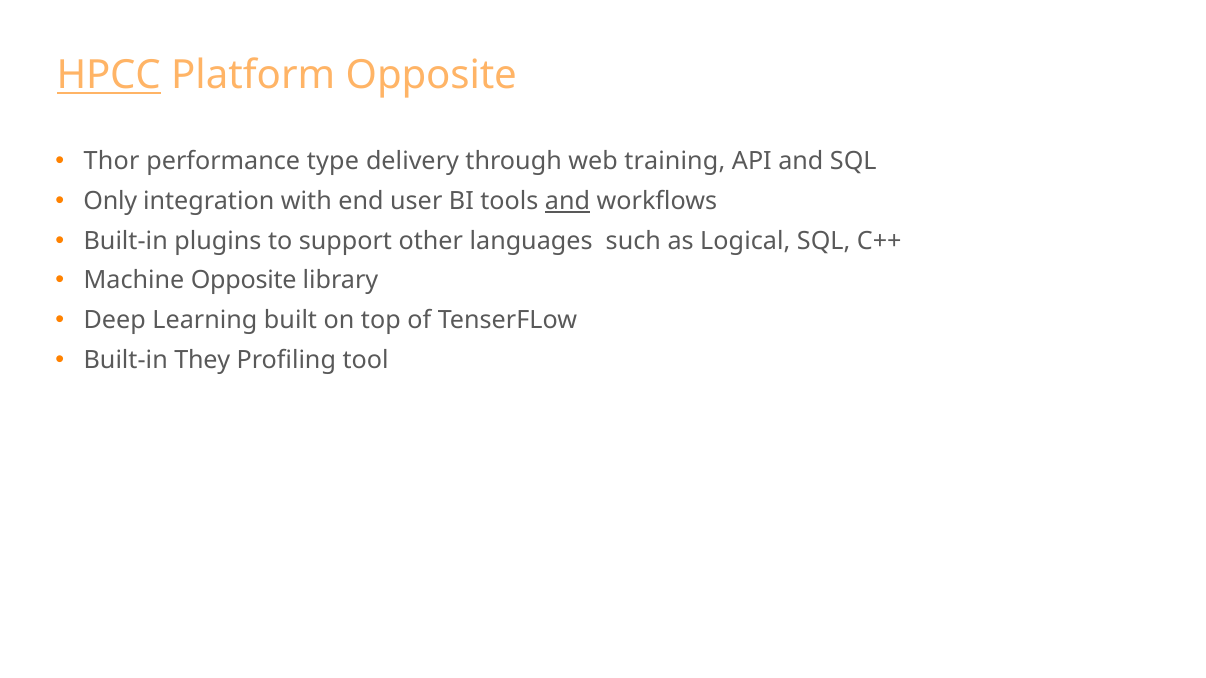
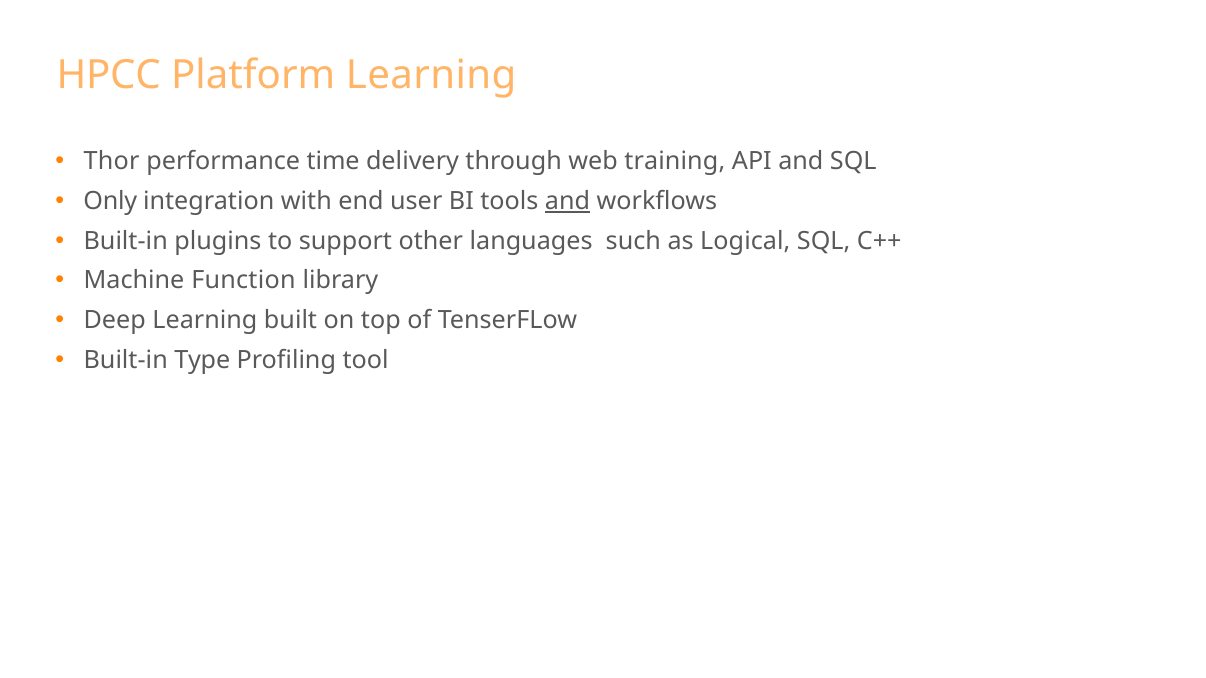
HPCC underline: present -> none
Platform Opposite: Opposite -> Learning
type: type -> time
Machine Opposite: Opposite -> Function
They: They -> Type
